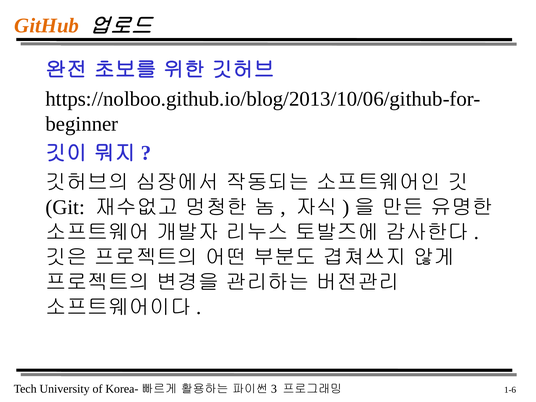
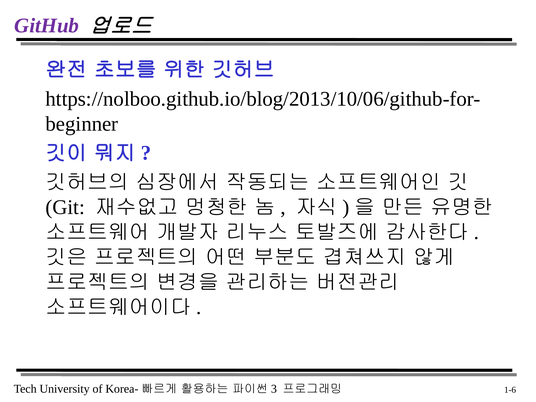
GitHub colour: orange -> purple
